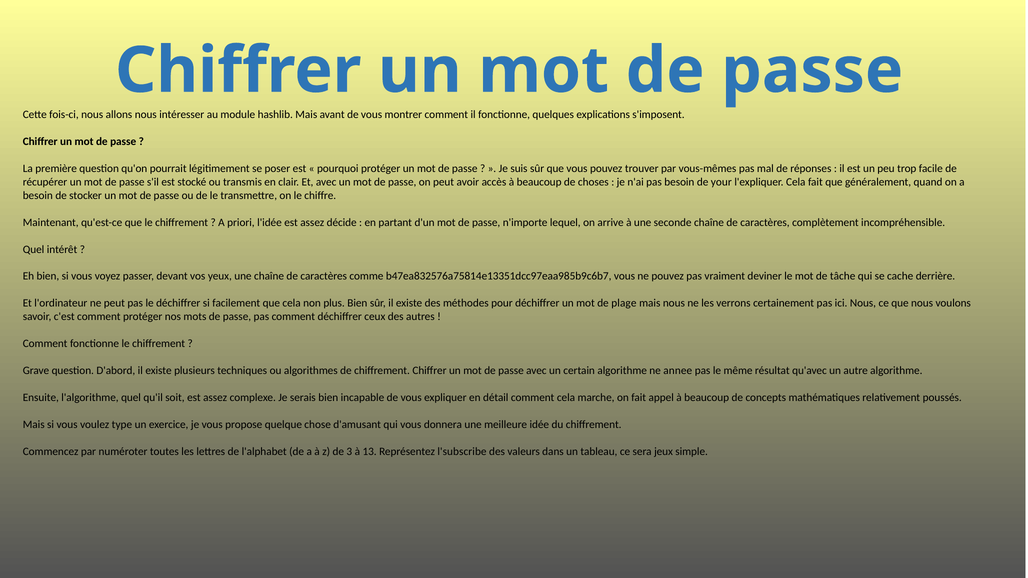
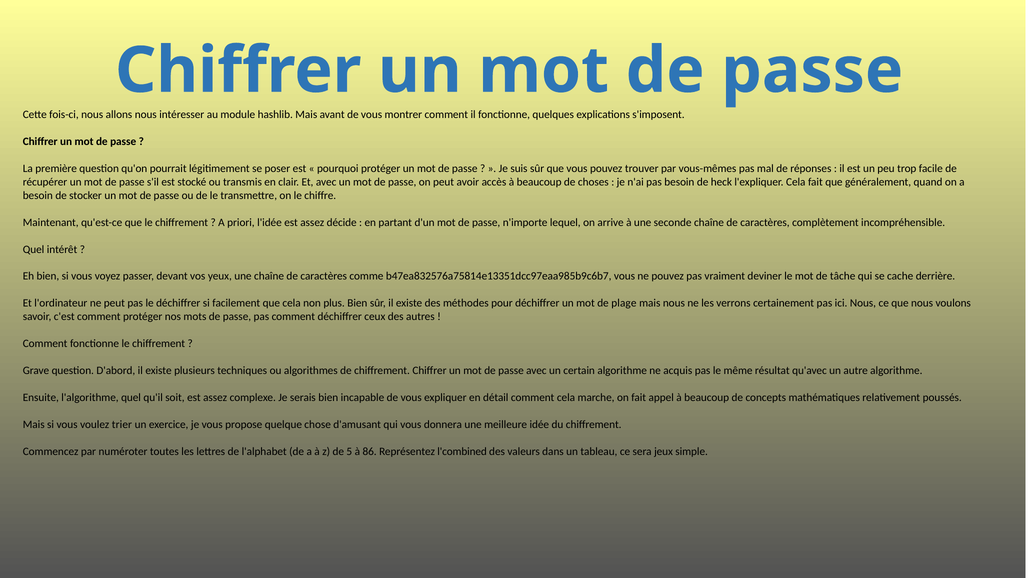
your: your -> heck
annee: annee -> acquis
type: type -> trier
3: 3 -> 5
13: 13 -> 86
l'subscribe: l'subscribe -> l'combined
